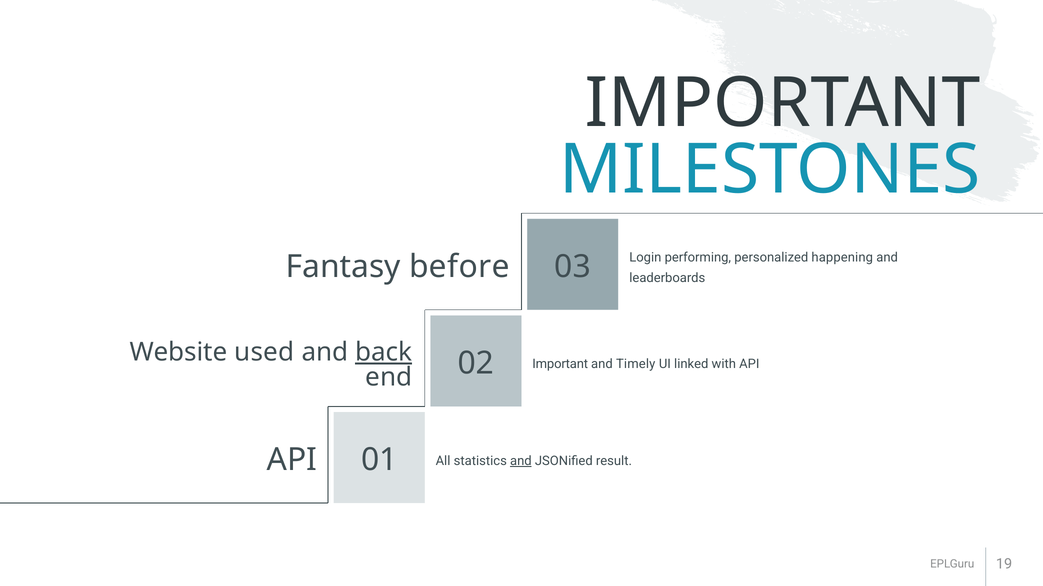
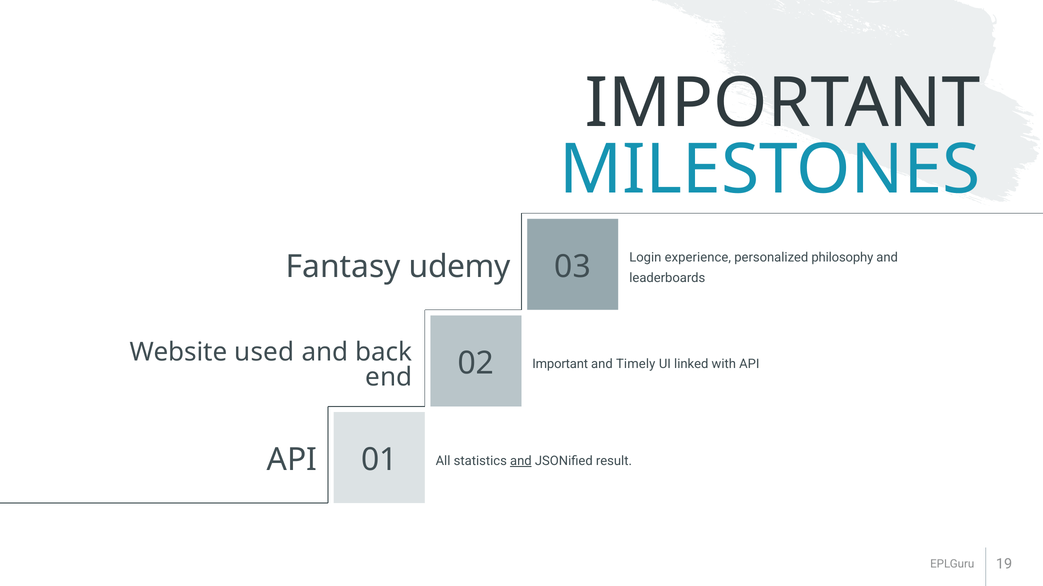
performing: performing -> experience
happening: happening -> philosophy
before: before -> udemy
back underline: present -> none
